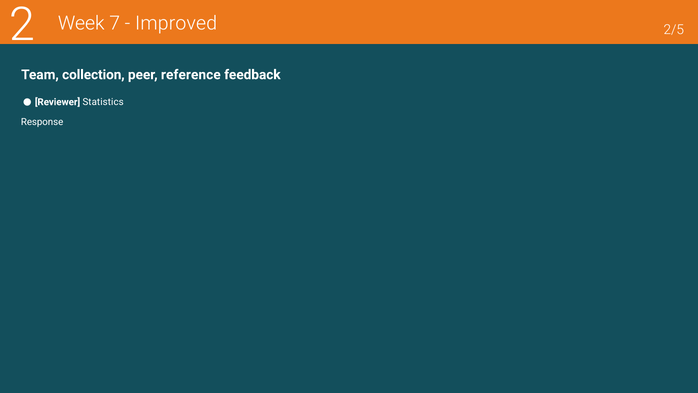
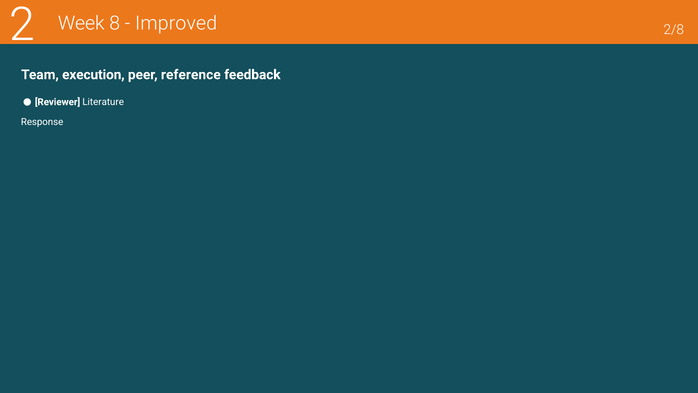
7: 7 -> 8
2/5: 2/5 -> 2/8
collection: collection -> execution
Statistics: Statistics -> Literature
